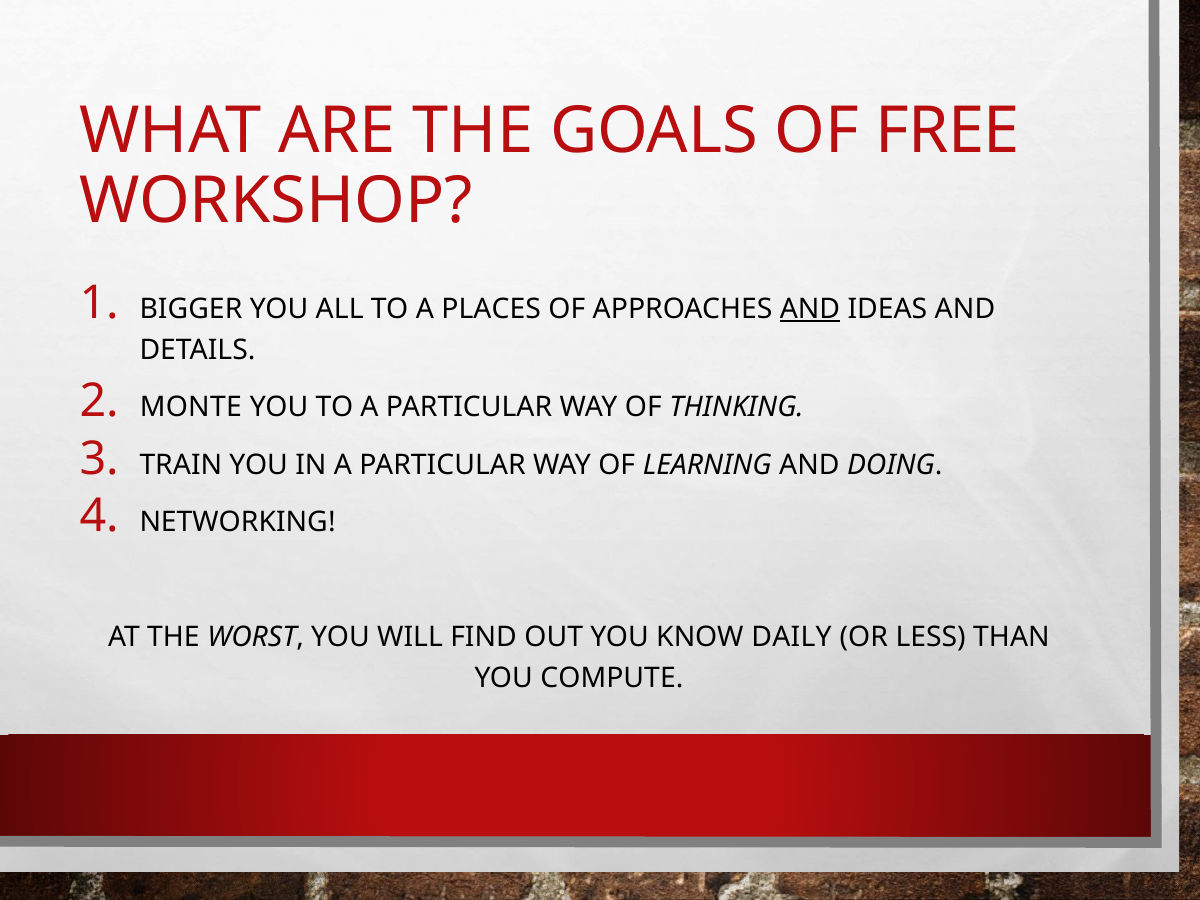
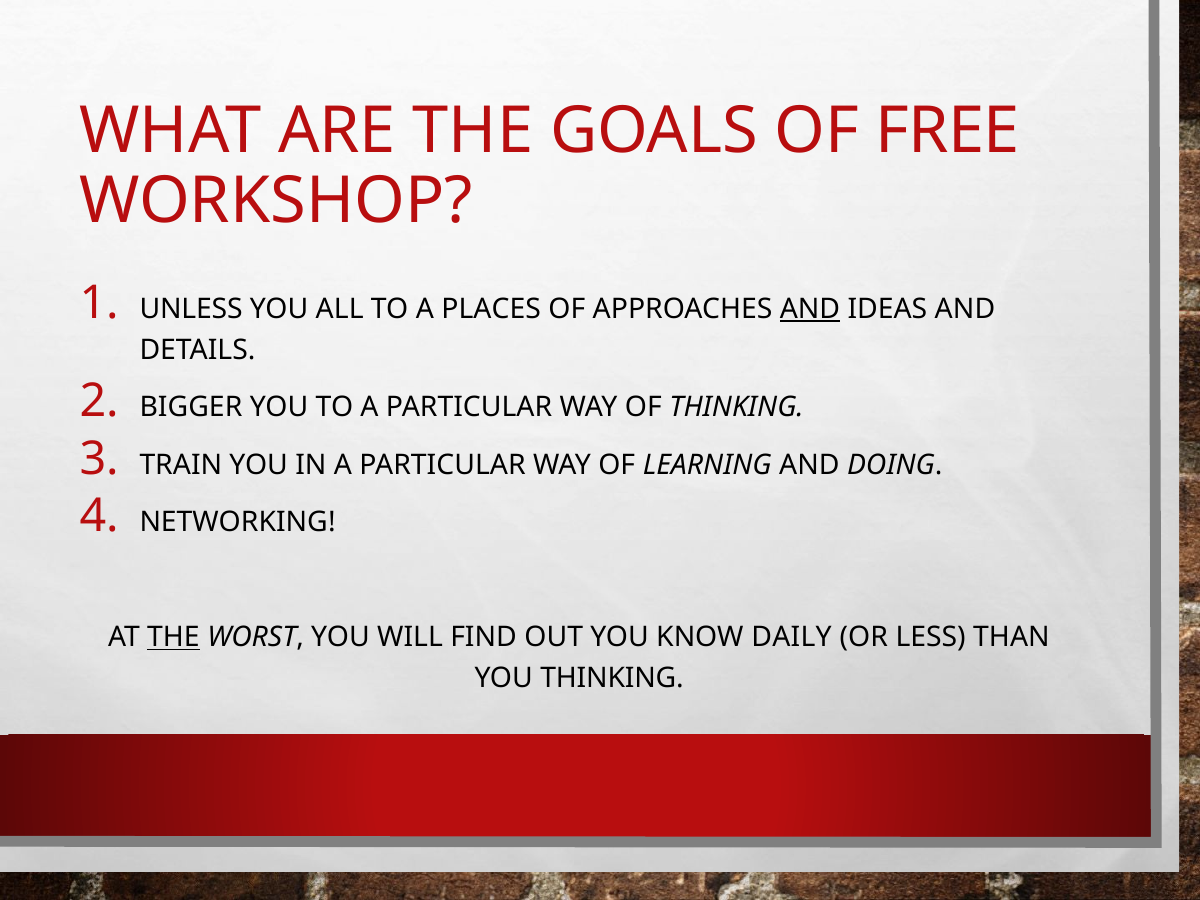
BIGGER: BIGGER -> UNLESS
MONTE: MONTE -> BIGGER
THE at (173, 637) underline: none -> present
YOU COMPUTE: COMPUTE -> THINKING
